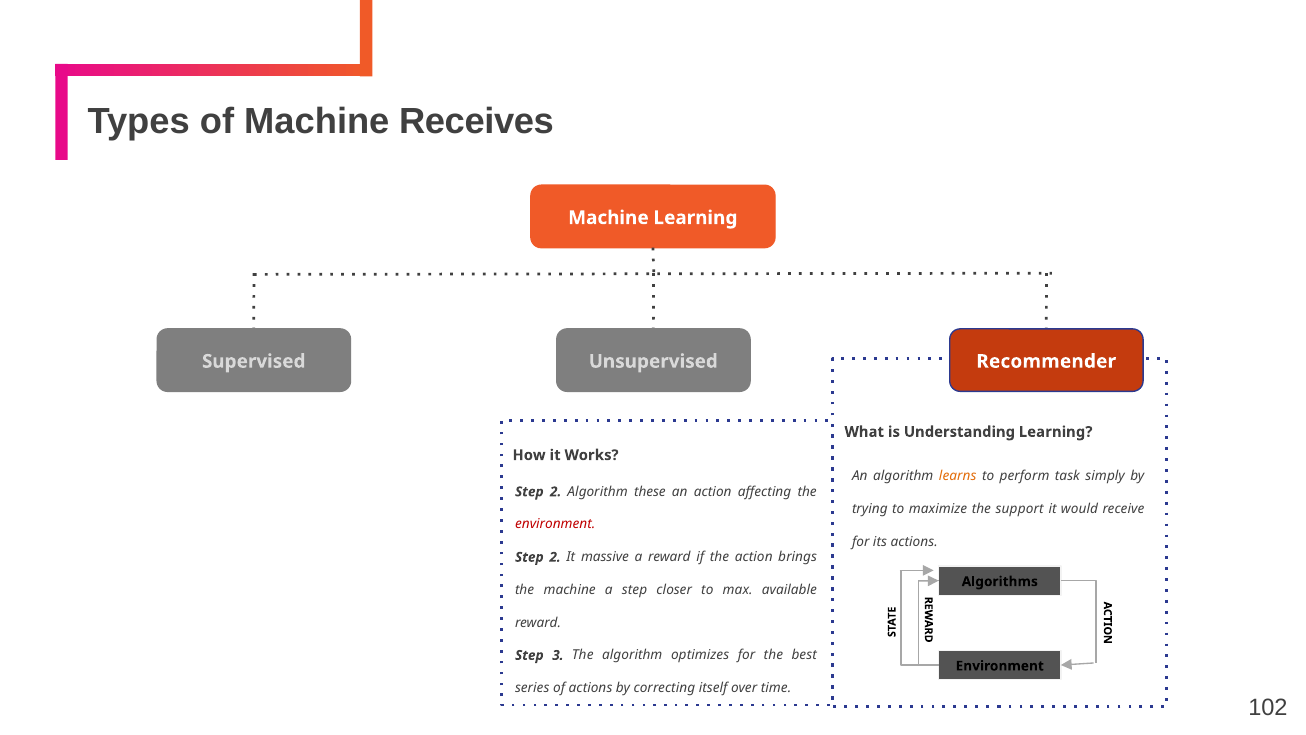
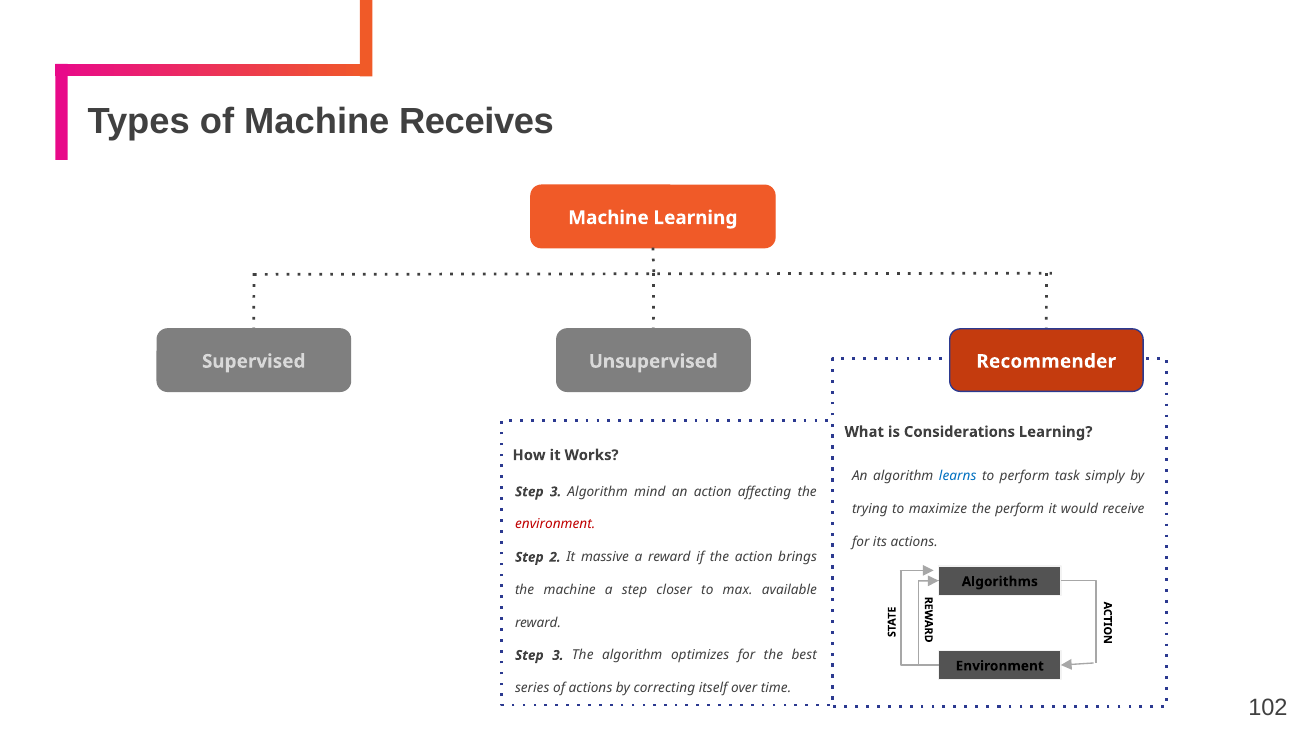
Understanding: Understanding -> Considerations
learns colour: orange -> blue
2 at (556, 492): 2 -> 3
these: these -> mind
the support: support -> perform
